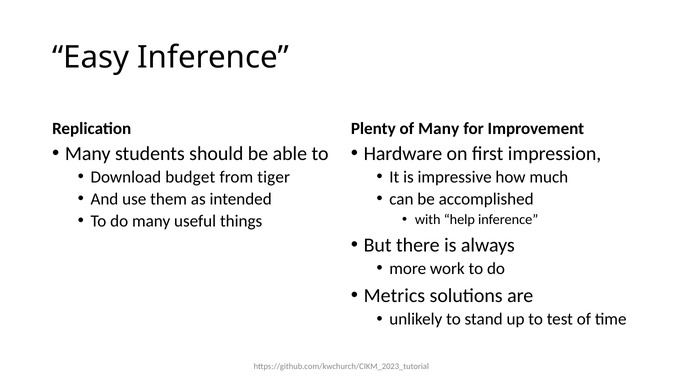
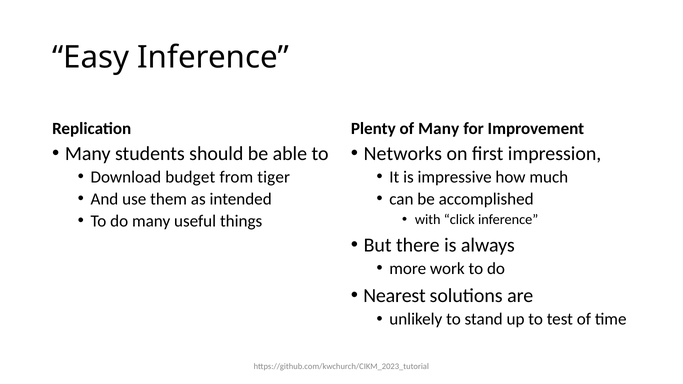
Hardware: Hardware -> Networks
help: help -> click
Metrics: Metrics -> Nearest
